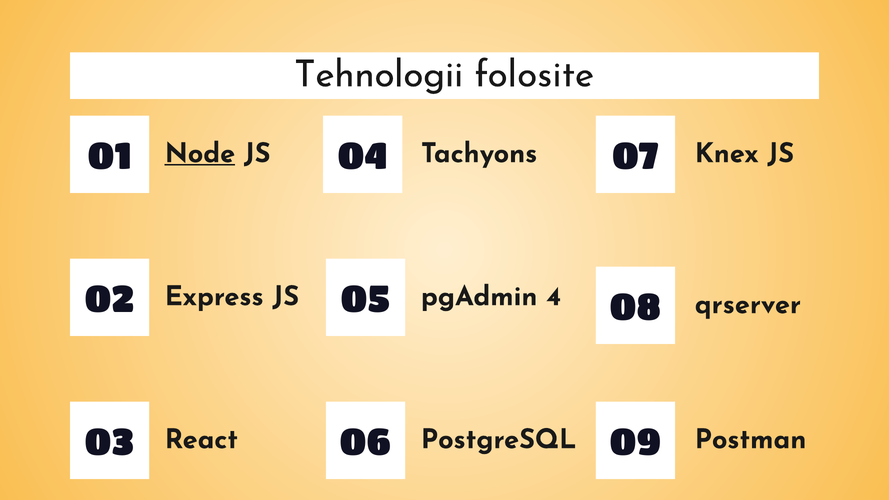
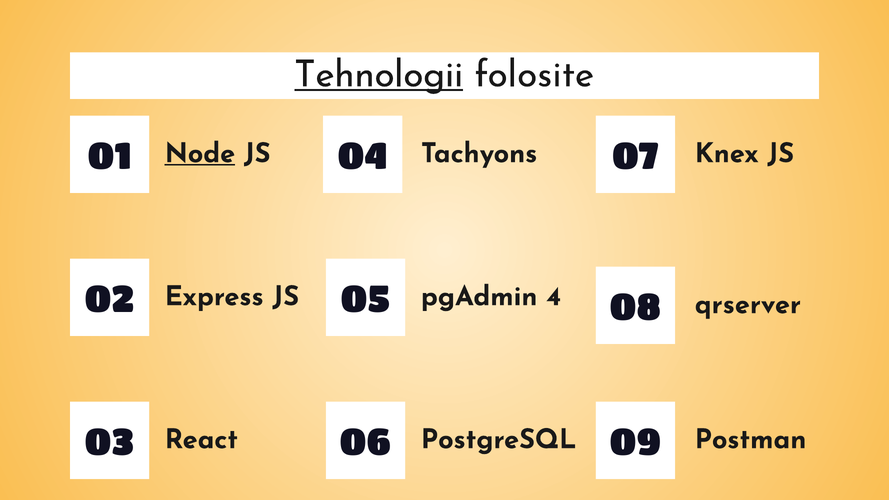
Tehnologii underline: none -> present
